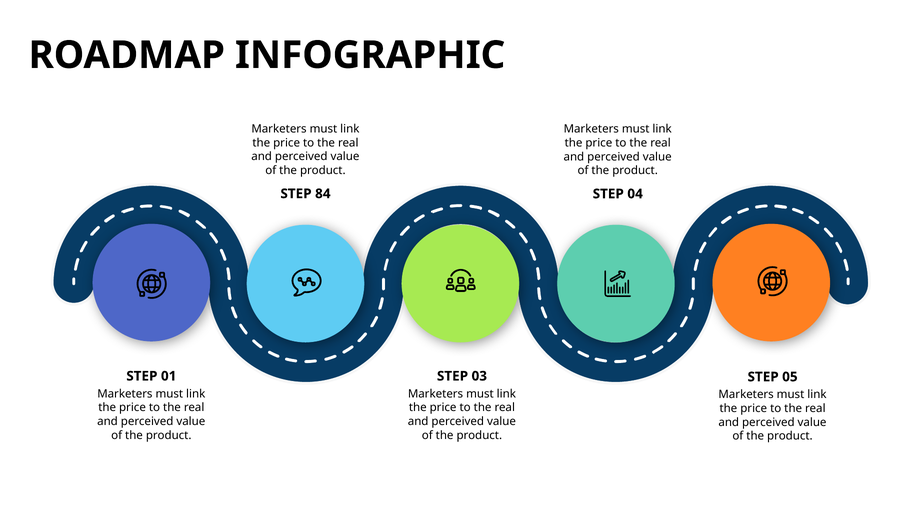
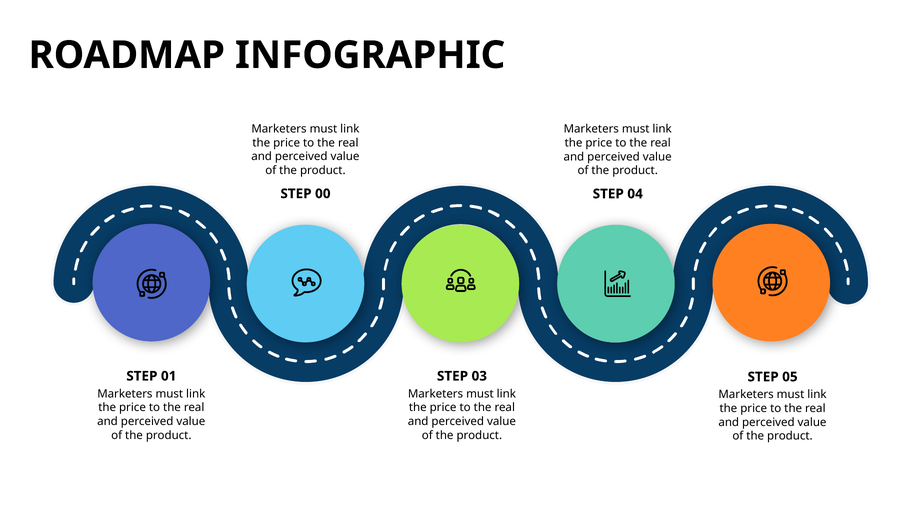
84: 84 -> 00
